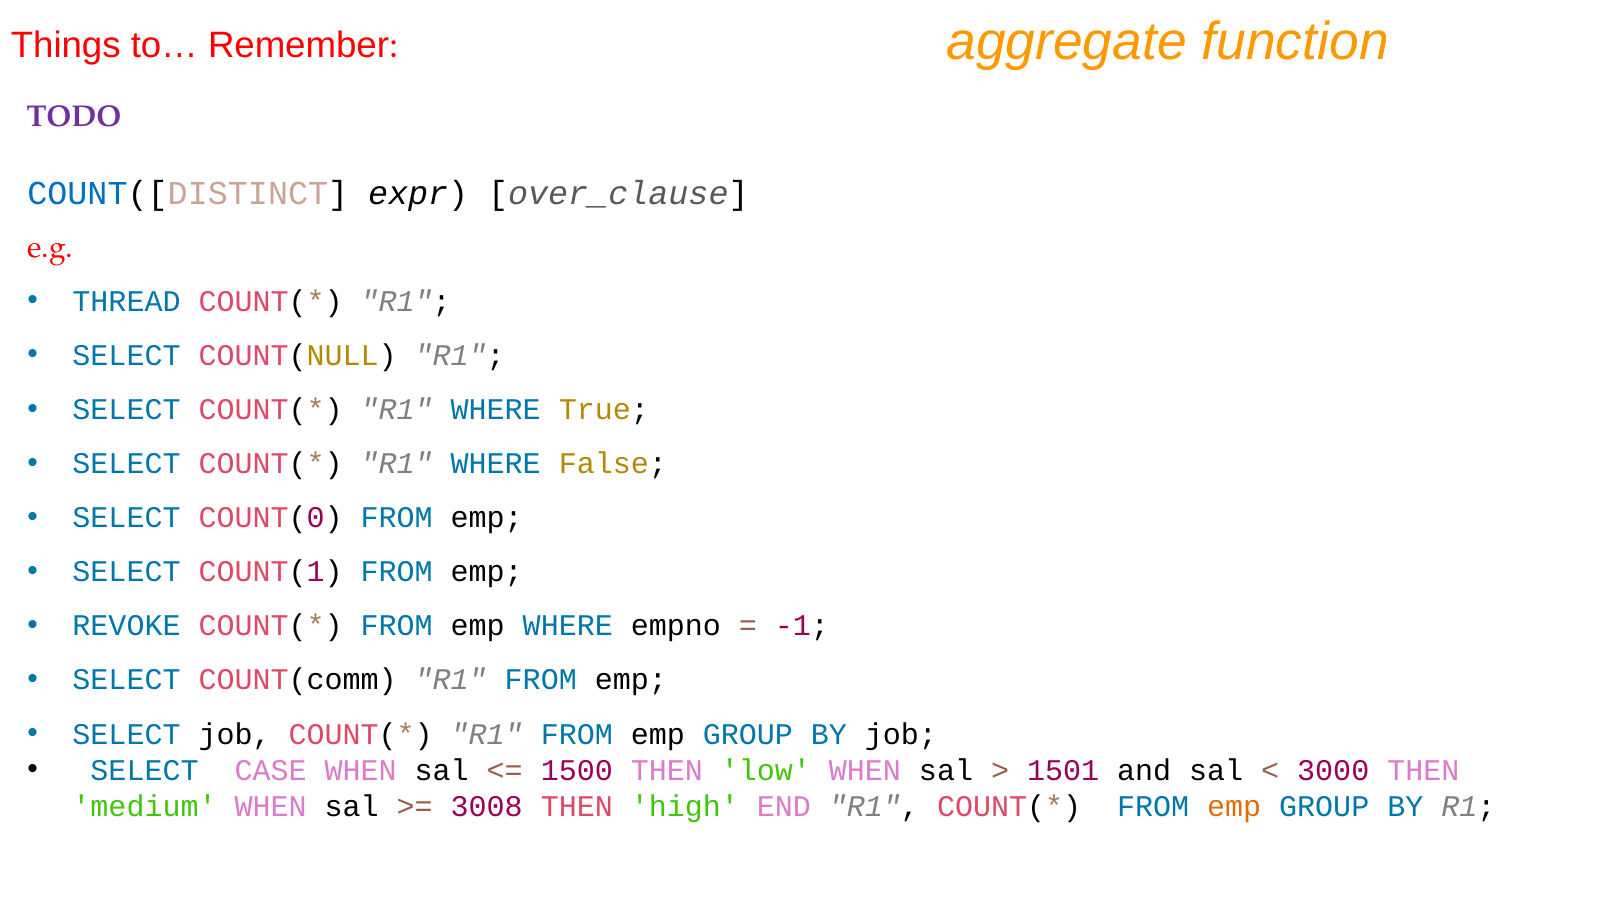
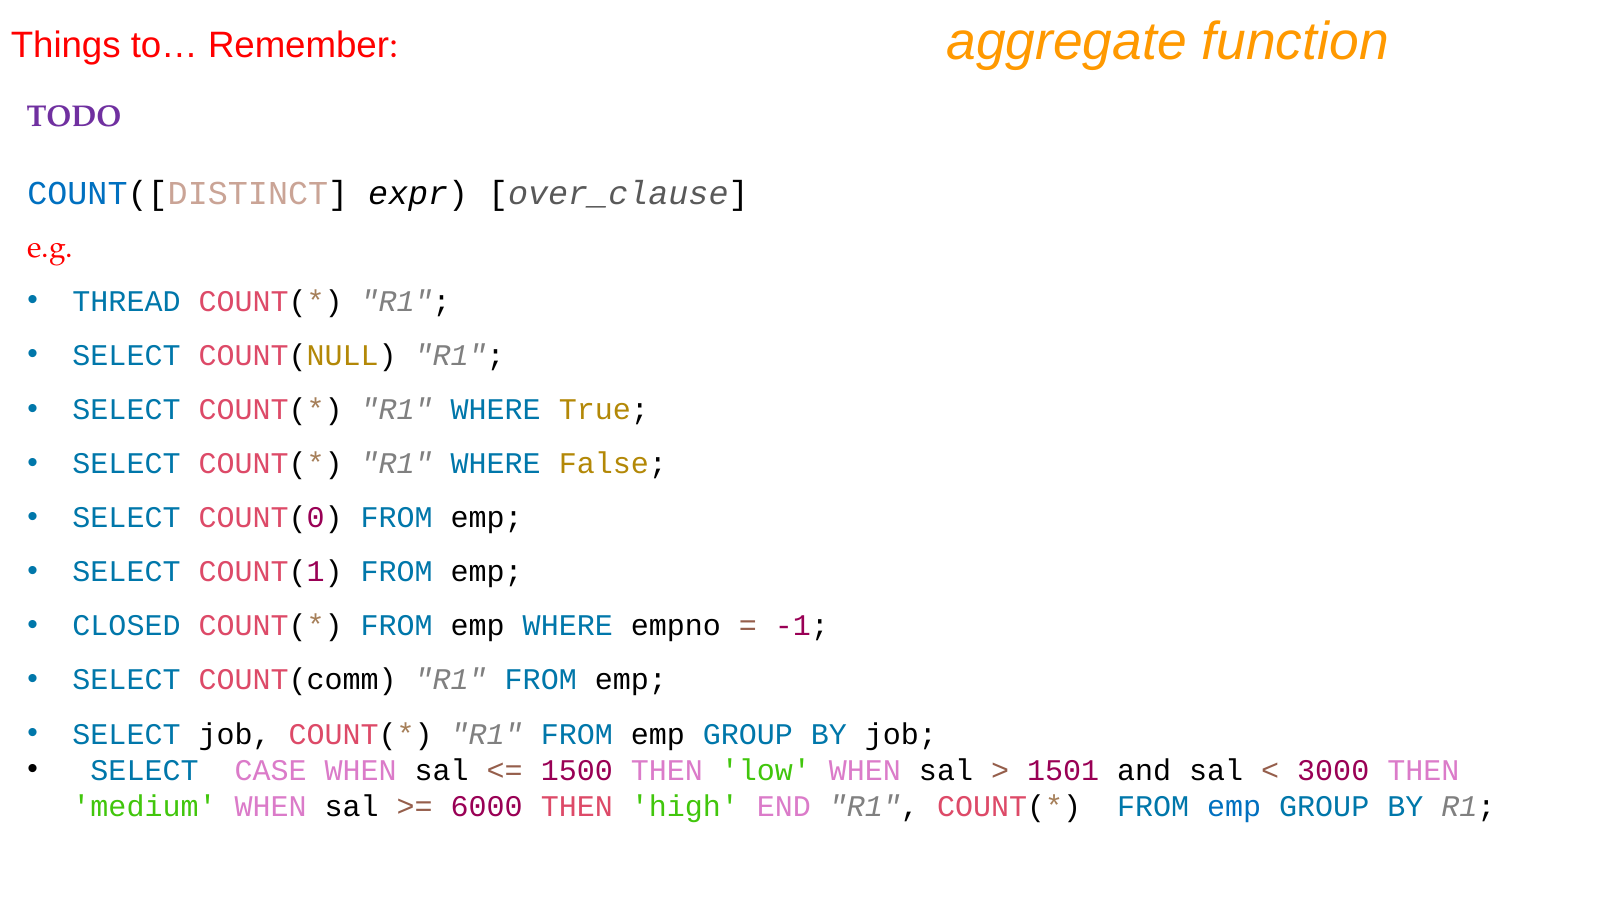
REVOKE: REVOKE -> CLOSED
3008: 3008 -> 6000
emp at (1234, 806) colour: orange -> blue
